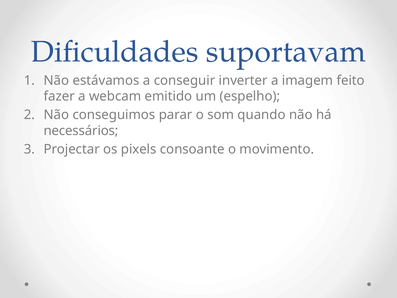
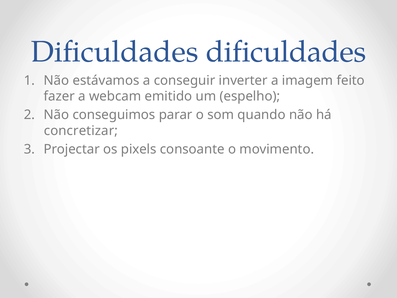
Dificuldades suportavam: suportavam -> dificuldades
necessários: necessários -> concretizar
